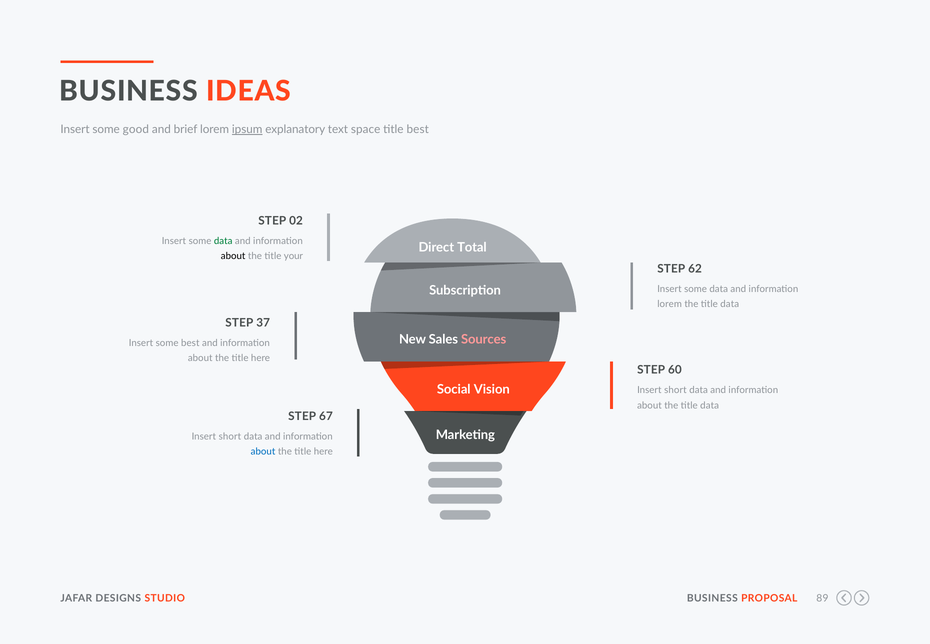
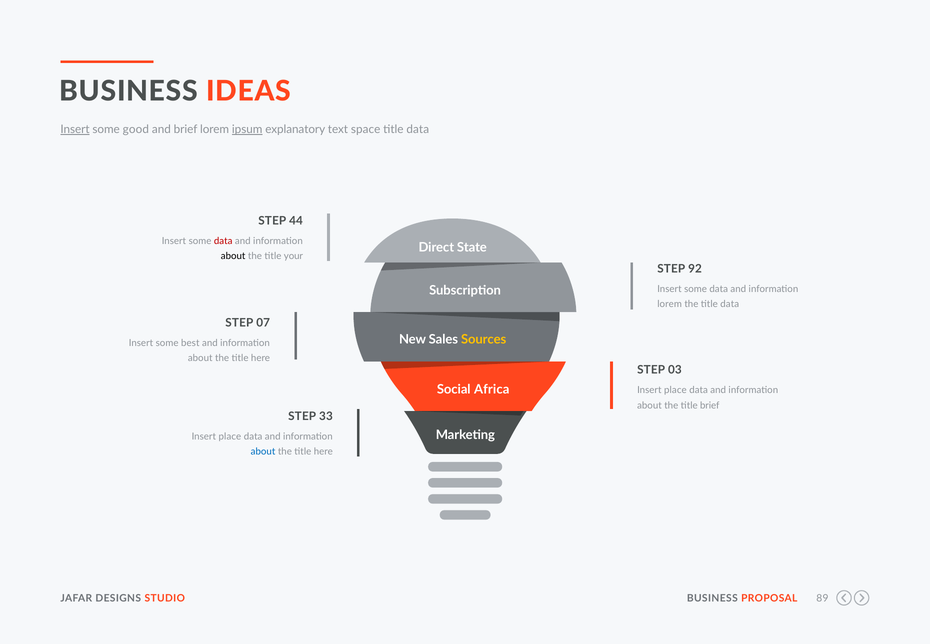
Insert at (75, 129) underline: none -> present
best at (418, 129): best -> data
02: 02 -> 44
data at (223, 241) colour: green -> red
Total: Total -> State
62: 62 -> 92
37: 37 -> 07
Sources colour: pink -> yellow
60: 60 -> 03
Vision: Vision -> Africa
short at (675, 390): short -> place
about the title data: data -> brief
67: 67 -> 33
short at (230, 436): short -> place
